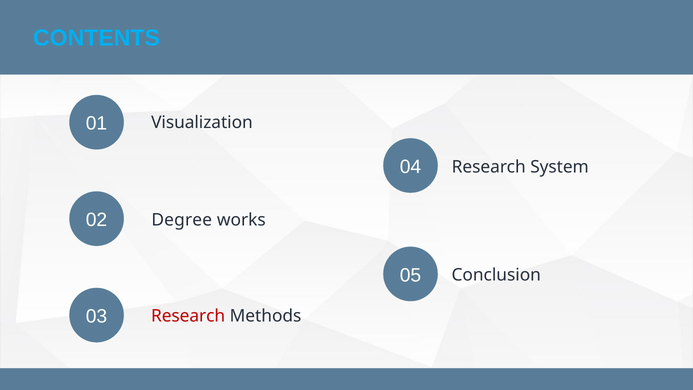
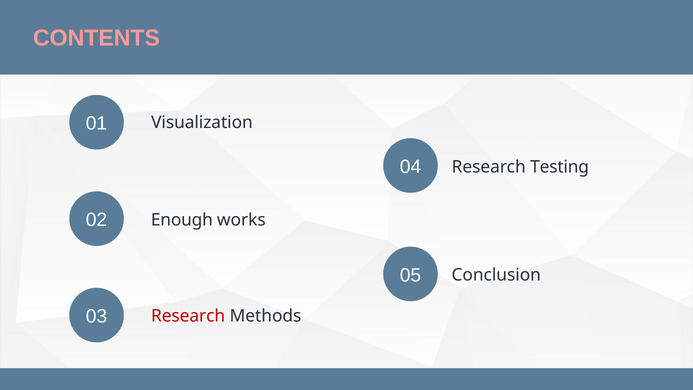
CONTENTS colour: light blue -> pink
System: System -> Testing
Degree: Degree -> Enough
